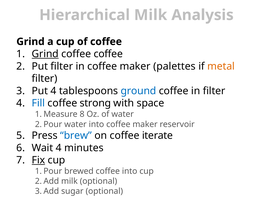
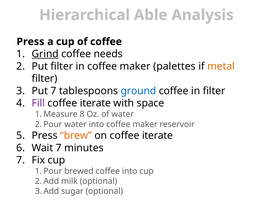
Hierarchical Milk: Milk -> Able
Grind at (30, 42): Grind -> Press
coffee coffee: coffee -> needs
Put 4: 4 -> 7
Fill colour: blue -> purple
strong at (95, 103): strong -> iterate
brew colour: blue -> orange
Wait 4: 4 -> 7
Fix underline: present -> none
